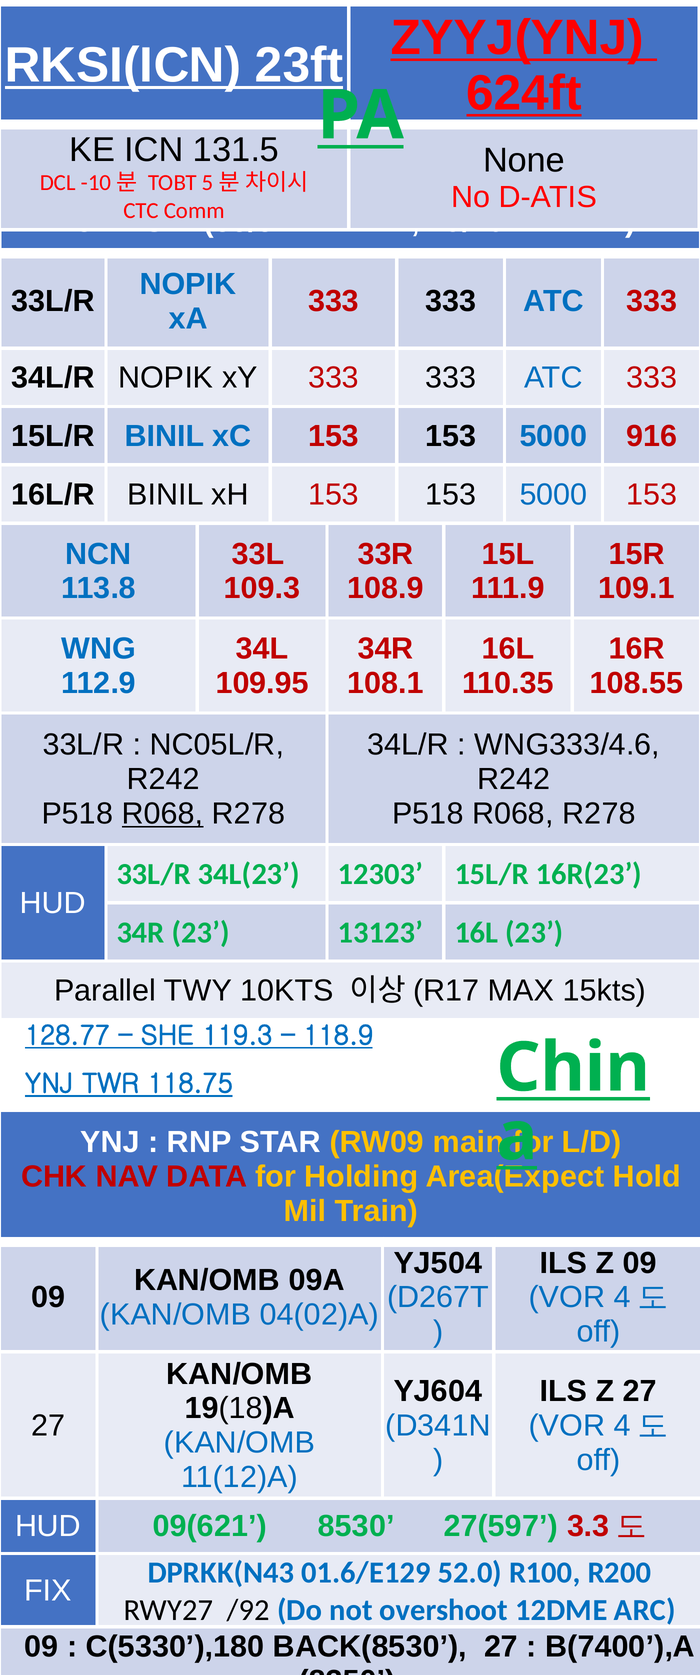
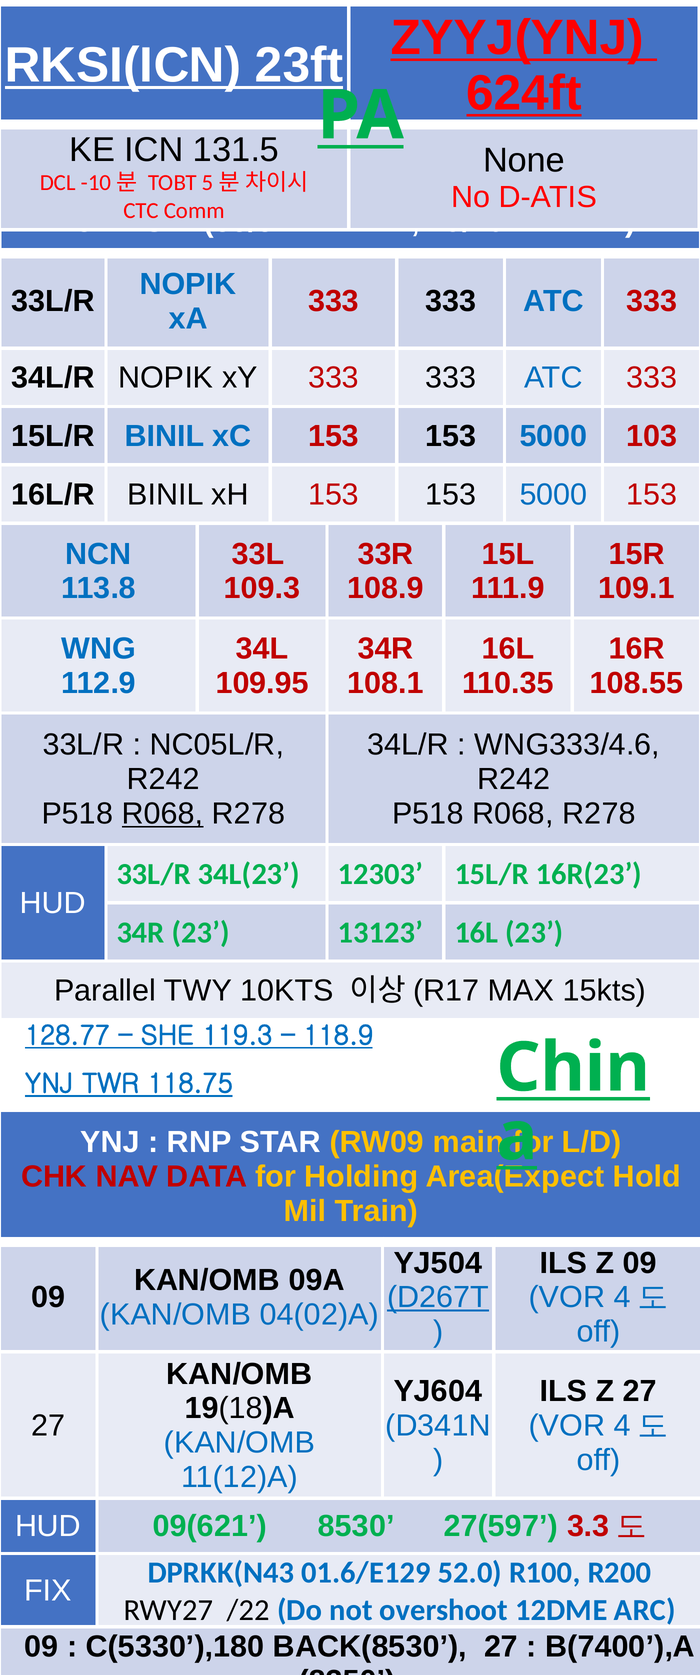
916: 916 -> 103
D267T underline: none -> present
/92: /92 -> /22
